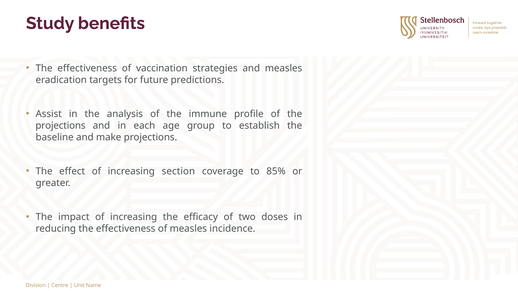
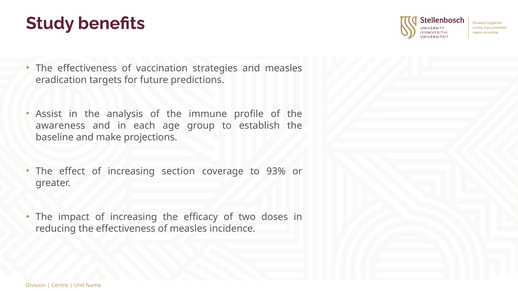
projections at (60, 126): projections -> awareness
85%: 85% -> 93%
